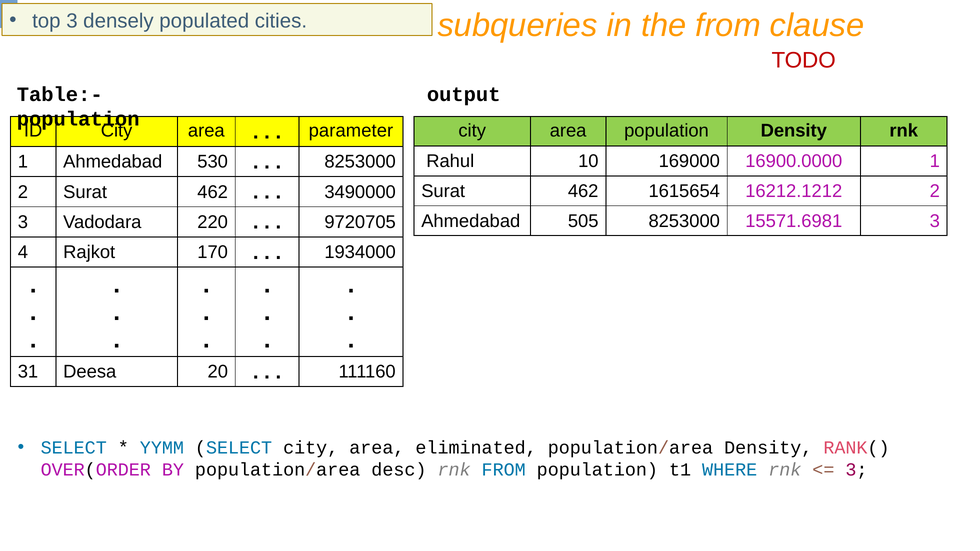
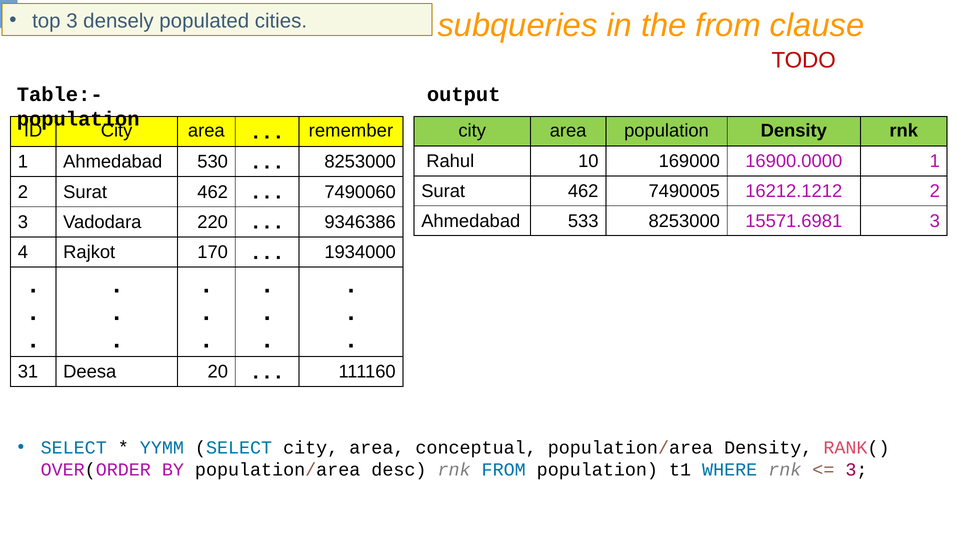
parameter: parameter -> remember
1615654: 1615654 -> 7490005
3490000: 3490000 -> 7490060
505: 505 -> 533
9720705: 9720705 -> 9346386
eliminated: eliminated -> conceptual
